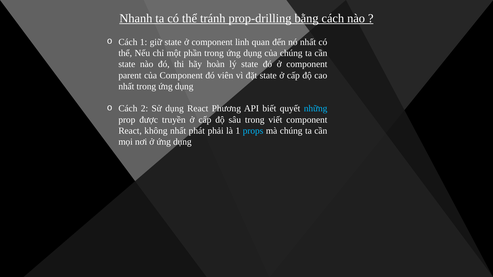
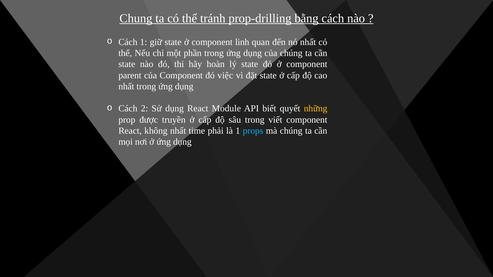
Nhanh: Nhanh -> Chung
viên: viên -> việc
Phương: Phương -> Module
những colour: light blue -> yellow
phát: phát -> time
